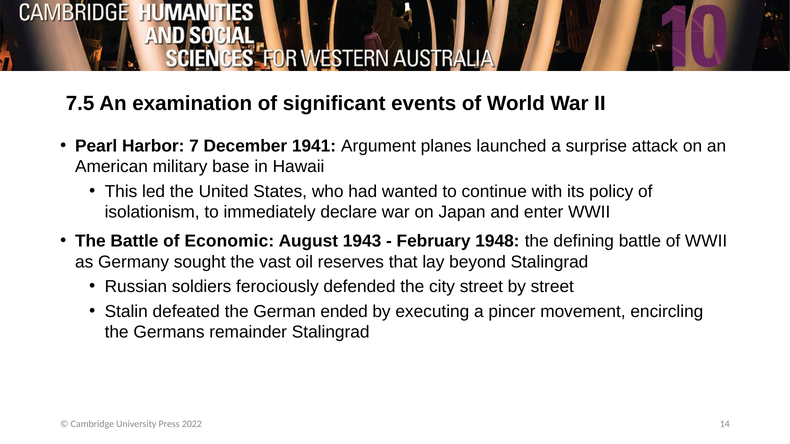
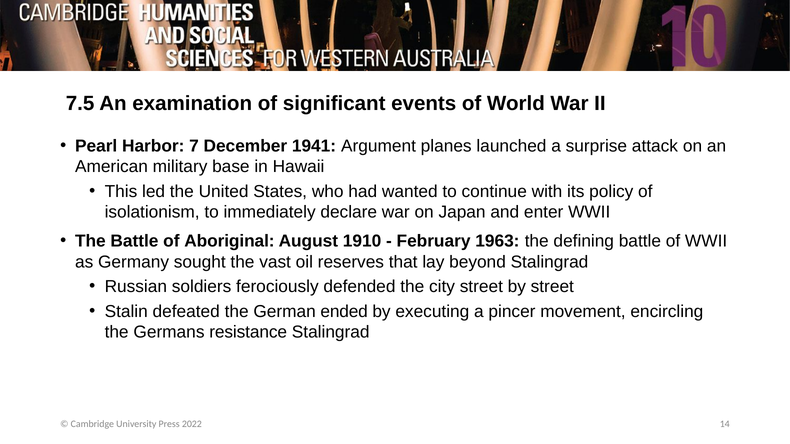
Economic: Economic -> Aboriginal
1943: 1943 -> 1910
1948: 1948 -> 1963
remainder: remainder -> resistance
